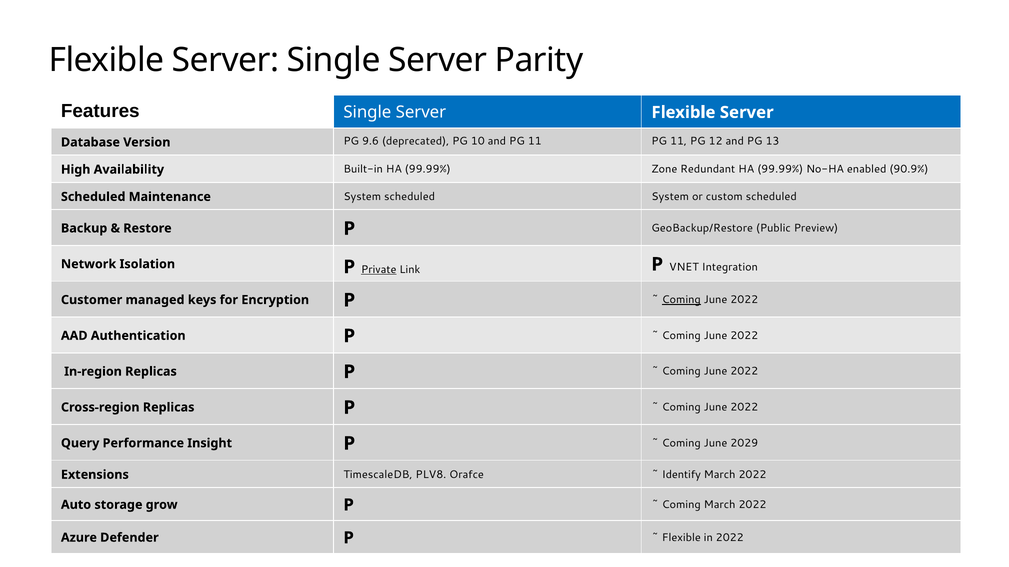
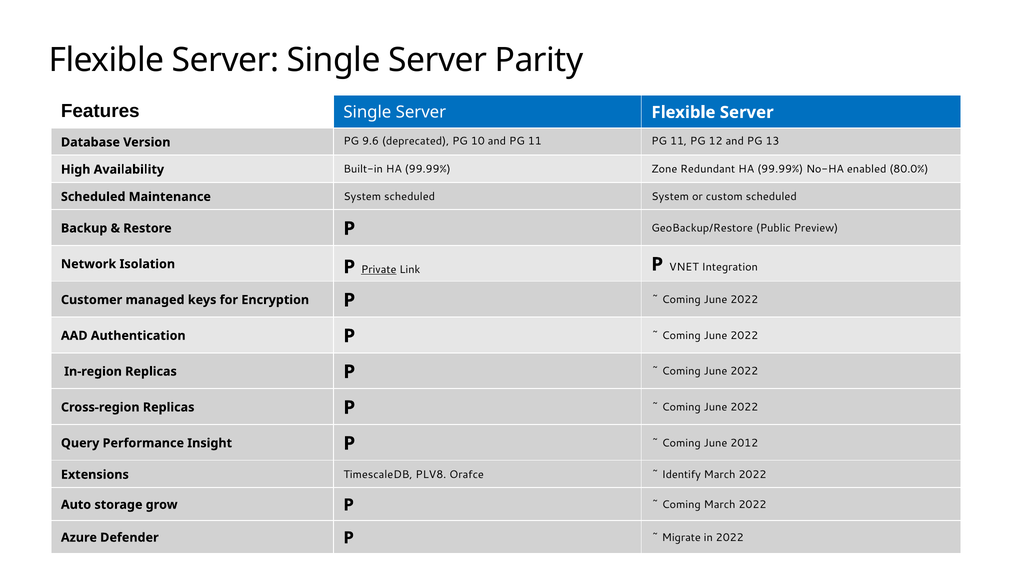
90.9%: 90.9% -> 80.0%
Coming at (681, 300) underline: present -> none
2029: 2029 -> 2012
Flexible at (681, 538): Flexible -> Migrate
